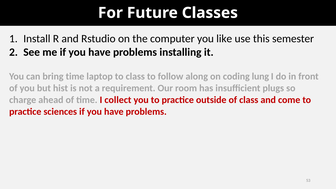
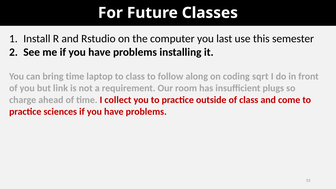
like: like -> last
lung: lung -> sqrt
hist: hist -> link
